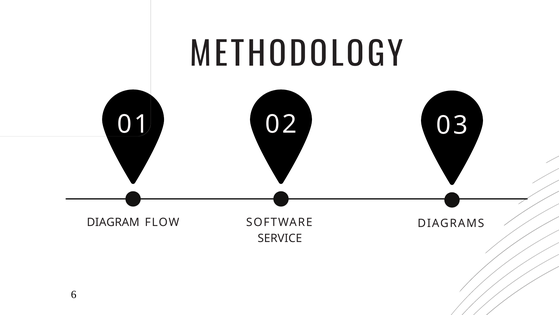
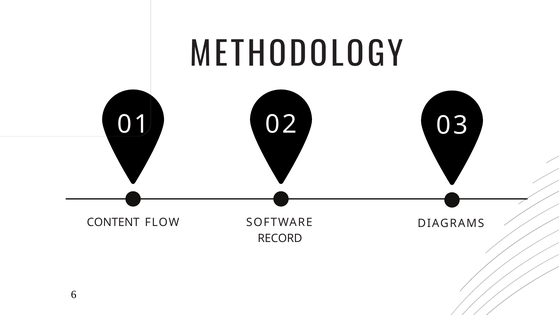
DIAGRAM: DIAGRAM -> CONTENT
SERVICE: SERVICE -> RECORD
